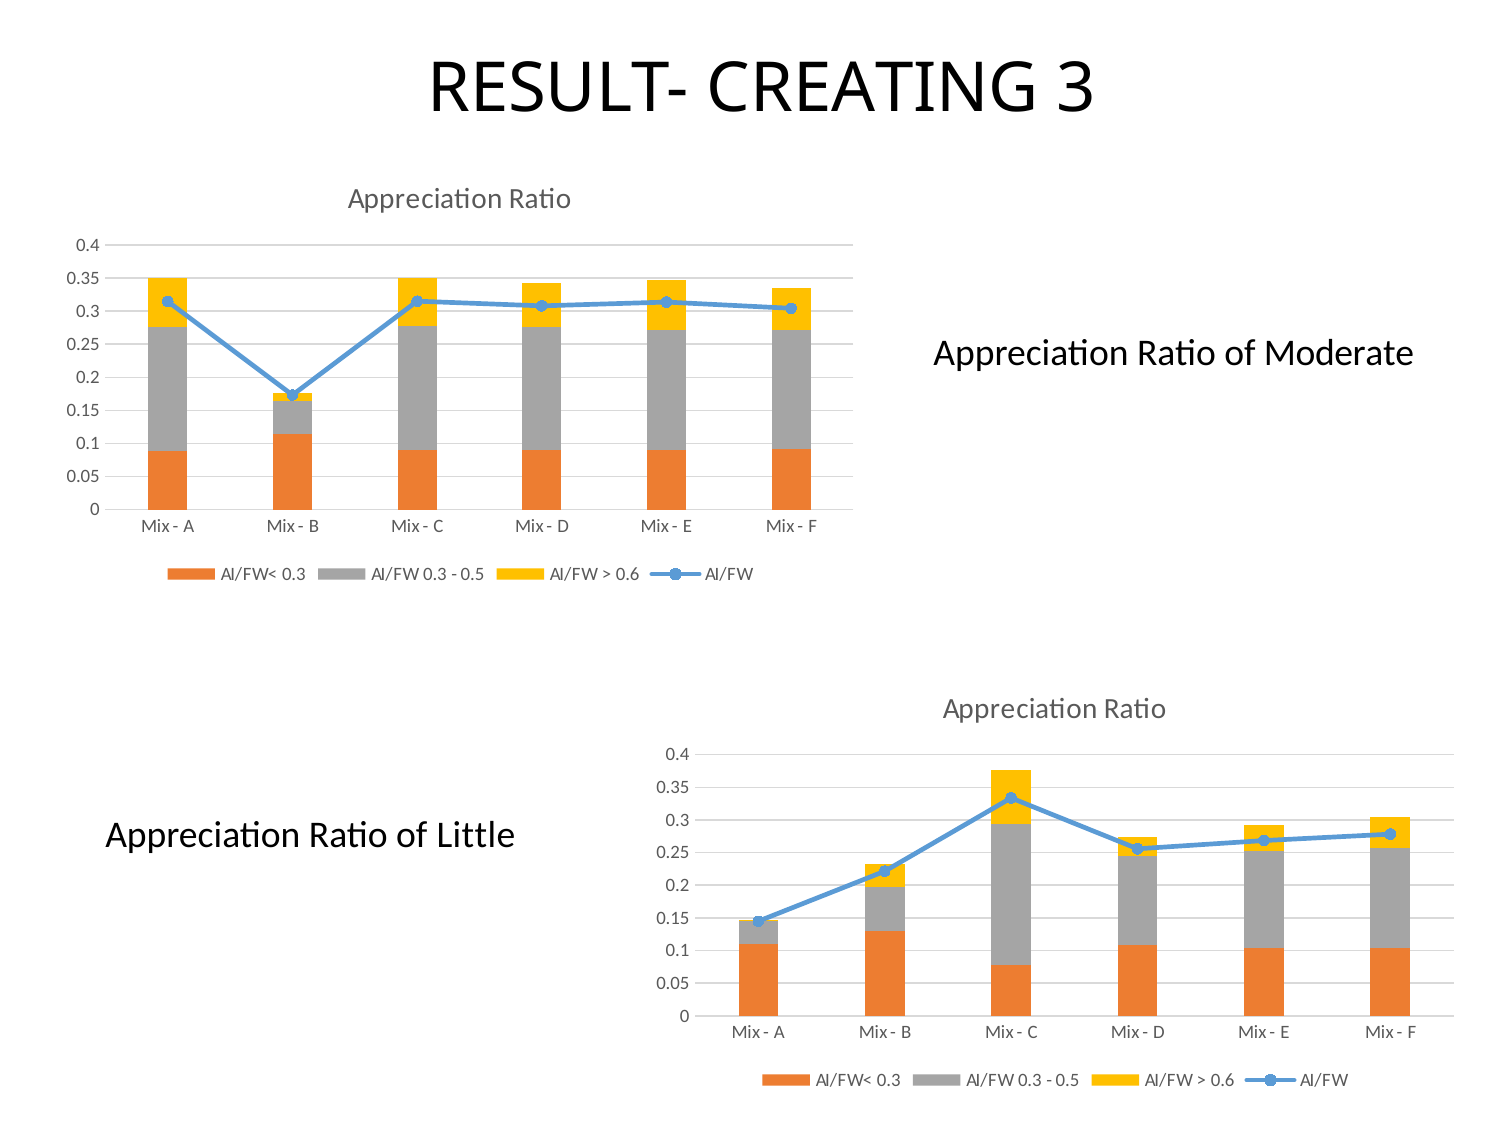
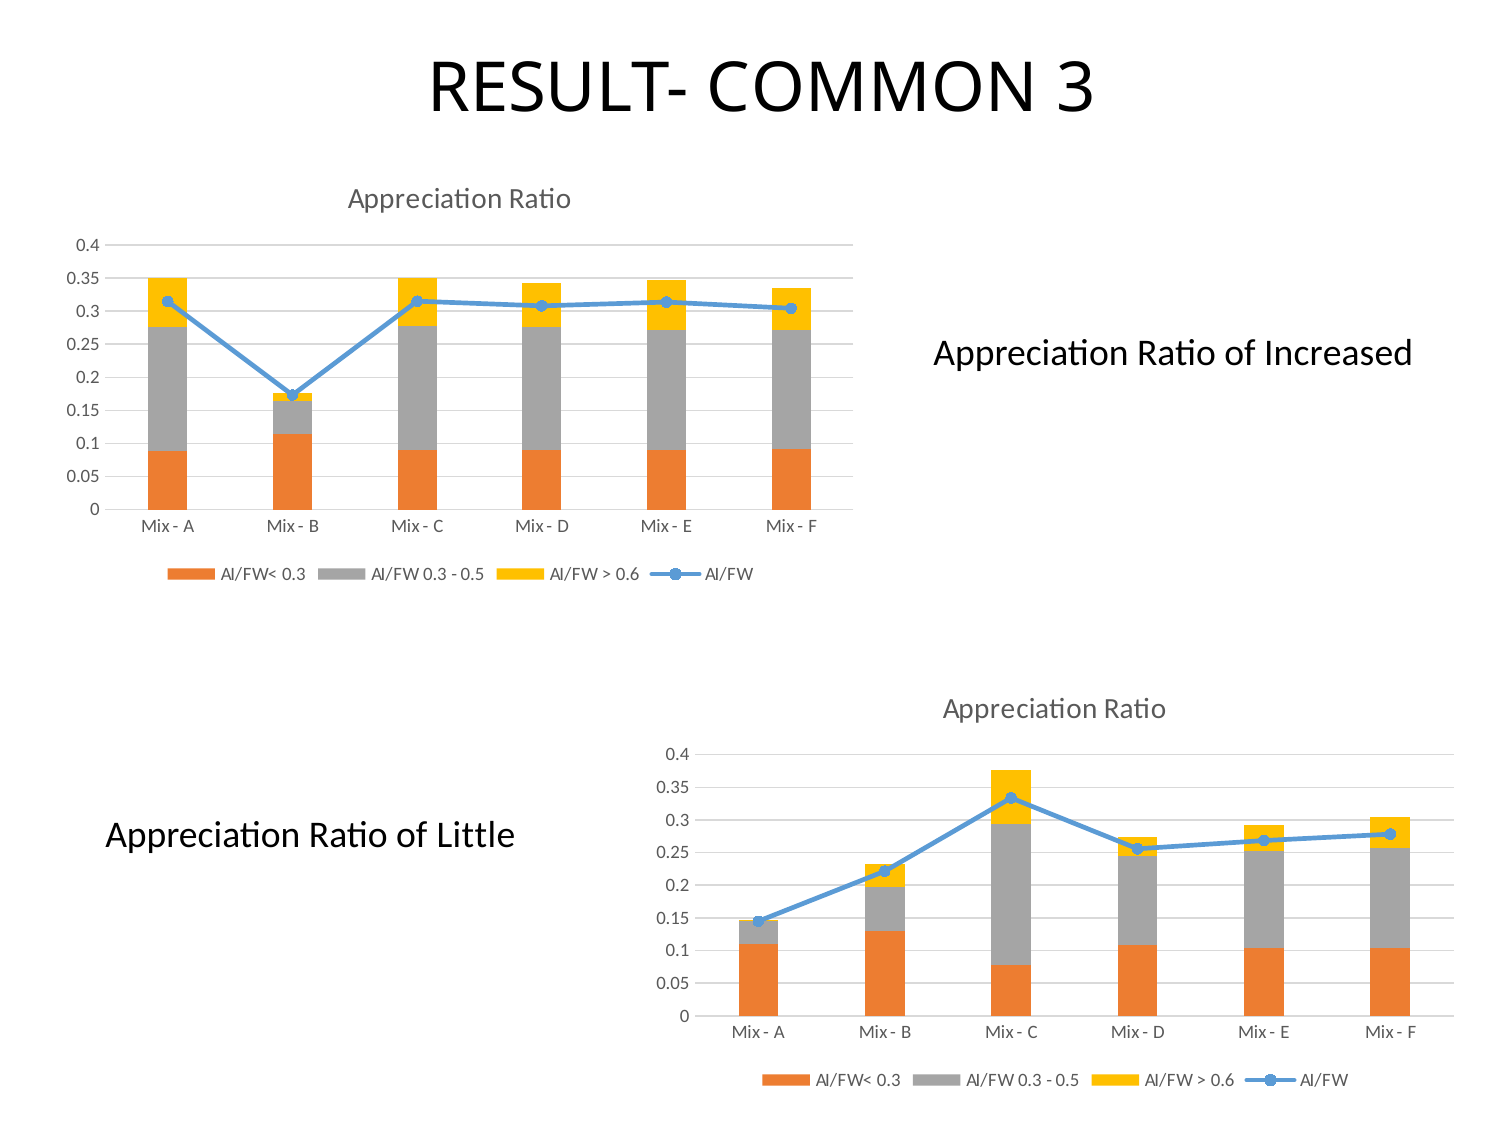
CREATING: CREATING -> COMMON
Moderate: Moderate -> Increased
